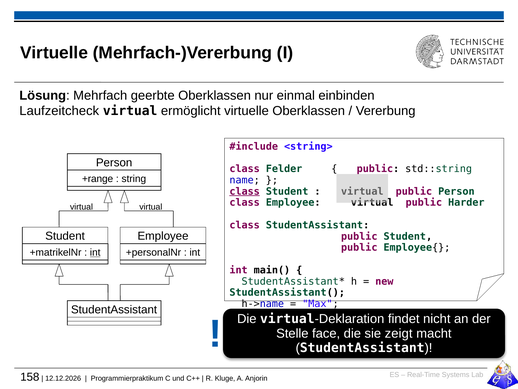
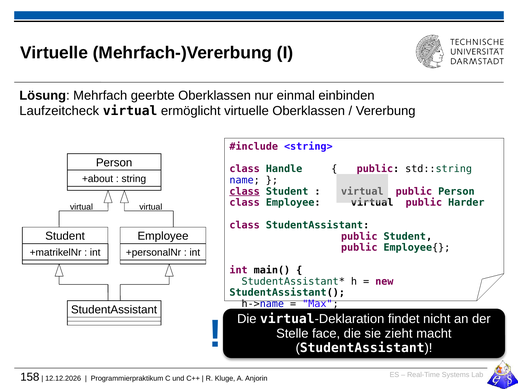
Felder: Felder -> Handle
+range: +range -> +about
int at (95, 252) underline: present -> none
zeigt: zeigt -> zieht
